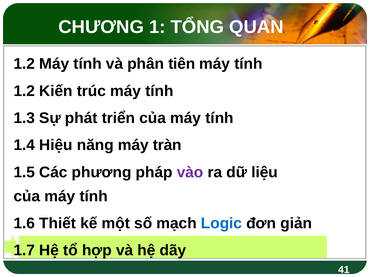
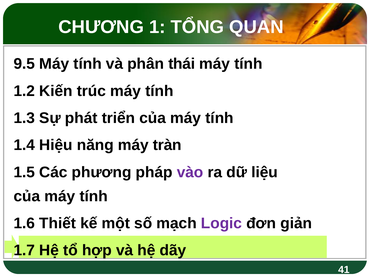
1.2 at (24, 64): 1.2 -> 9.5
tiên: tiên -> thái
Logic colour: blue -> purple
